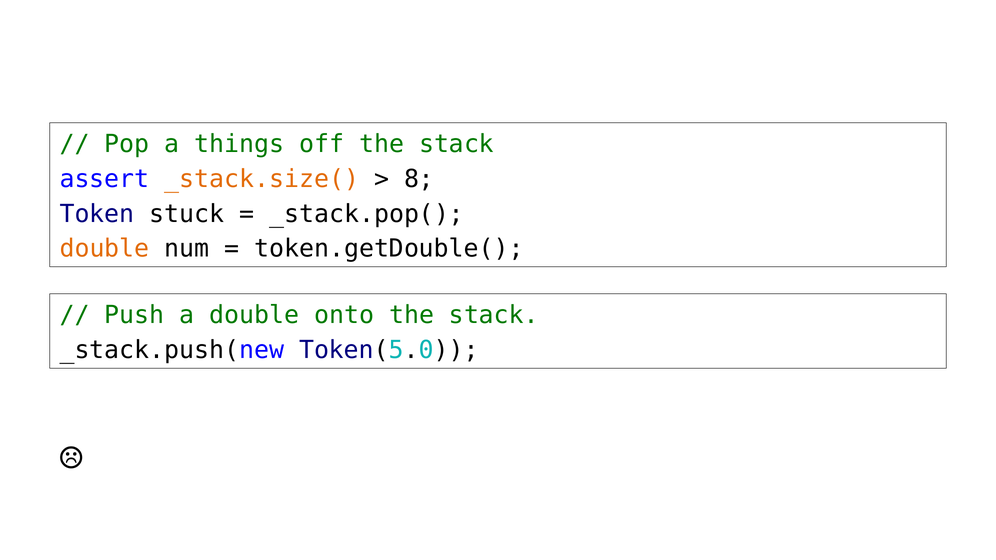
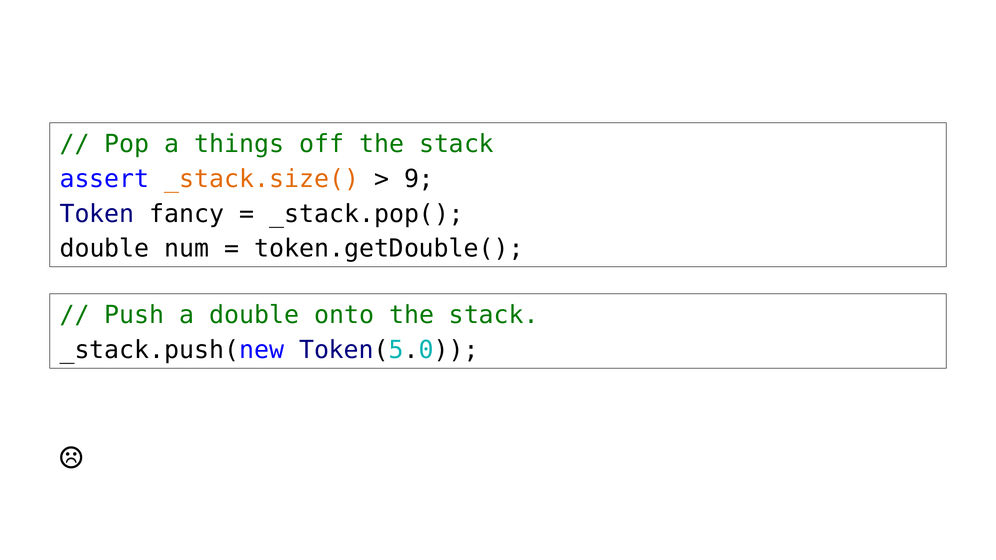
8: 8 -> 9
stuck: stuck -> fancy
double at (104, 249) colour: orange -> black
